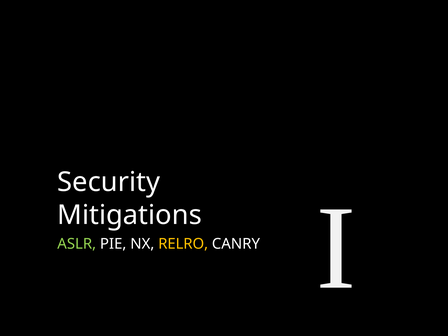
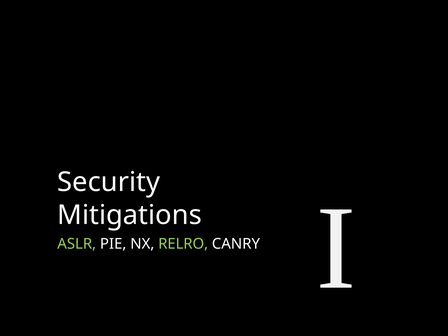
RELRO colour: yellow -> light green
